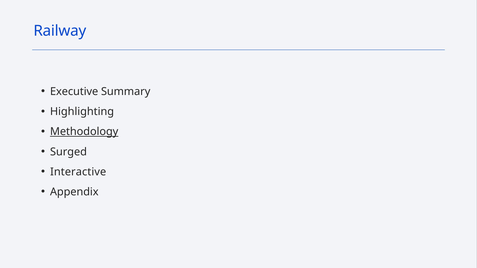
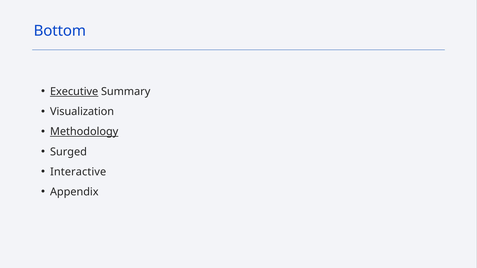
Railway: Railway -> Bottom
Executive underline: none -> present
Highlighting: Highlighting -> Visualization
